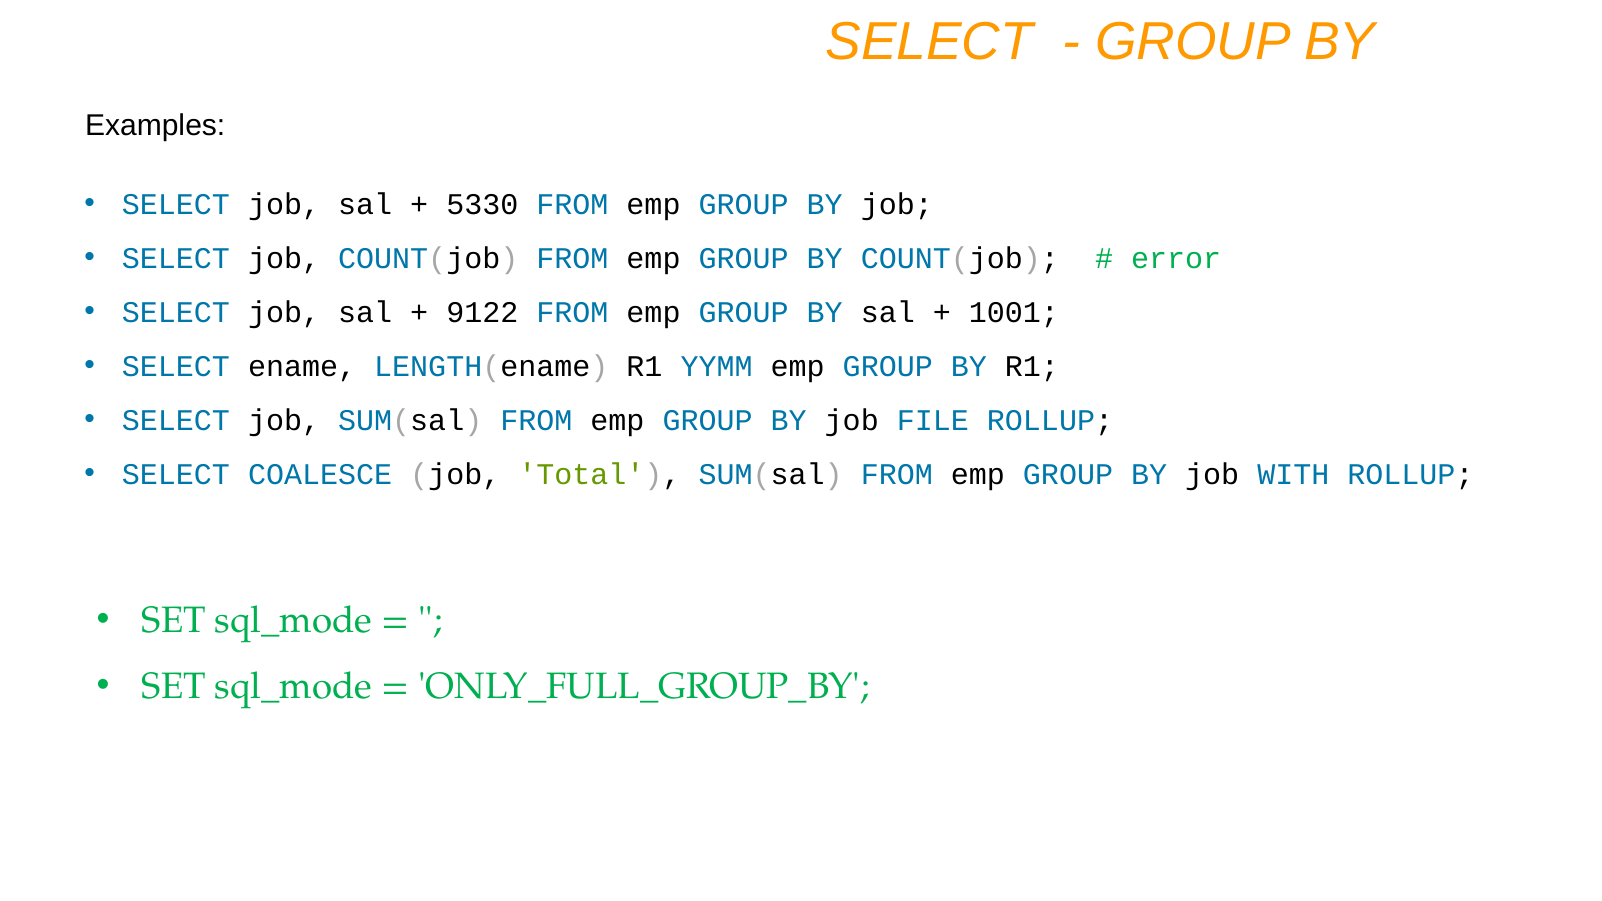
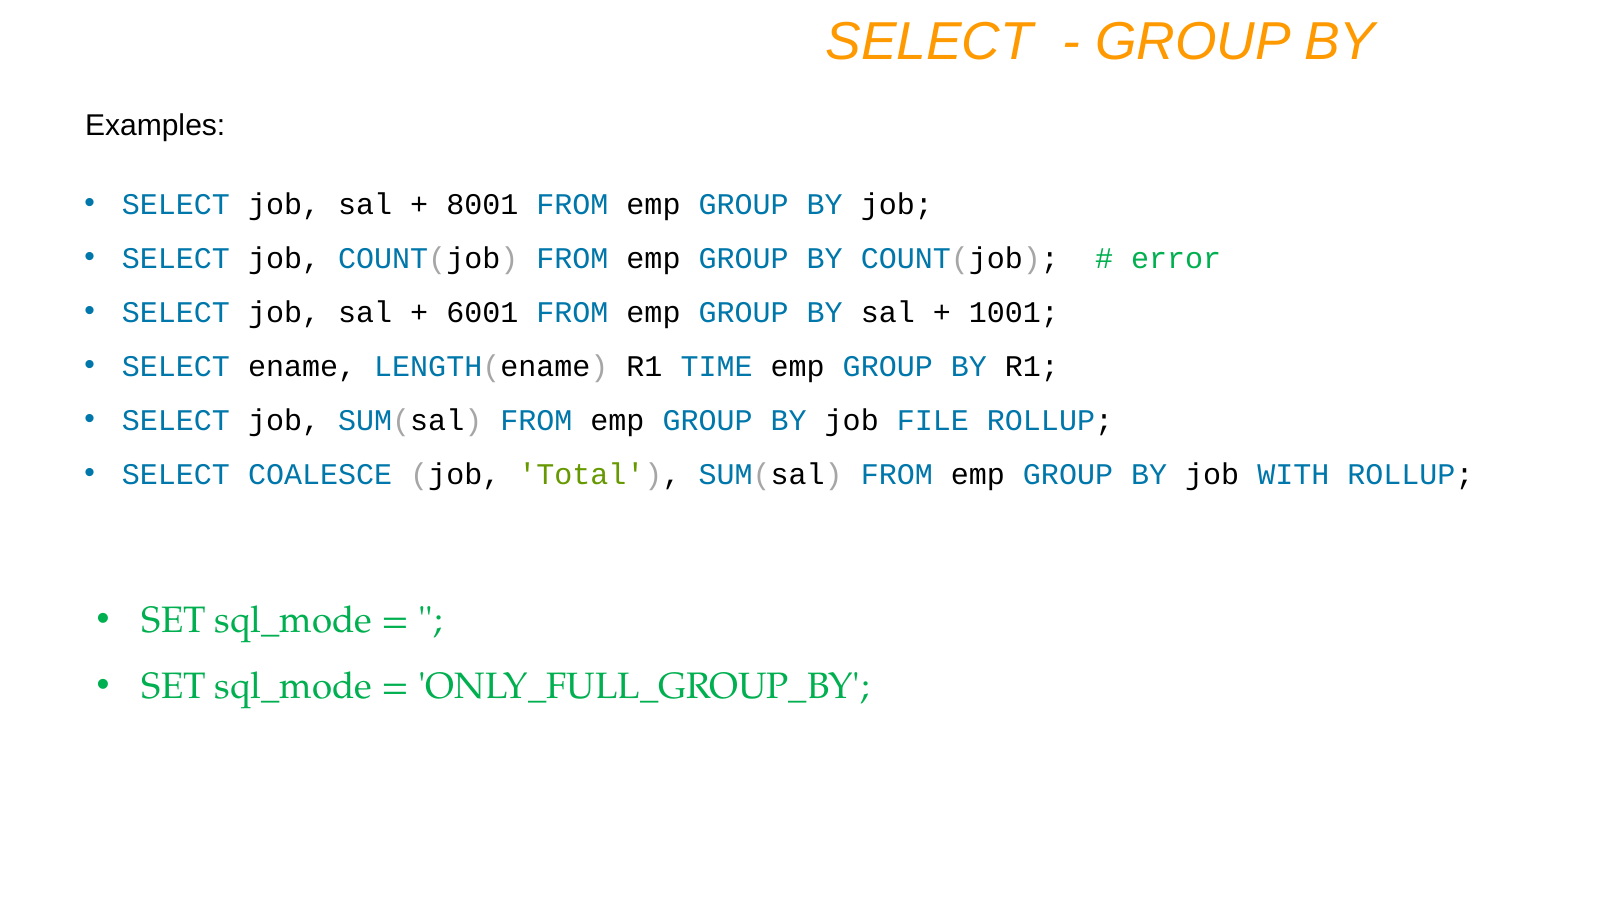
5330: 5330 -> 8001
9122: 9122 -> 6001
YYMM: YYMM -> TIME
